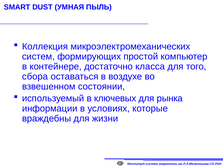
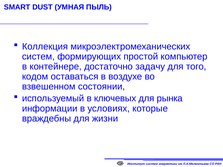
класса: класса -> задачу
сбора: сбора -> кодом
